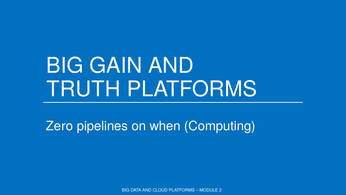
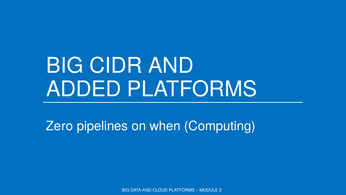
GAIN: GAIN -> CIDR
TRUTH: TRUTH -> ADDED
